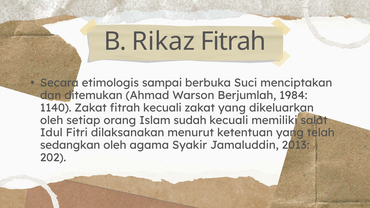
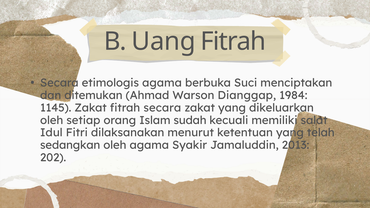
Rikaz: Rikaz -> Uang
etimologis sampai: sampai -> agama
Berjumlah: Berjumlah -> Dianggap
1140: 1140 -> 1145
fitrah kecuali: kecuali -> secara
